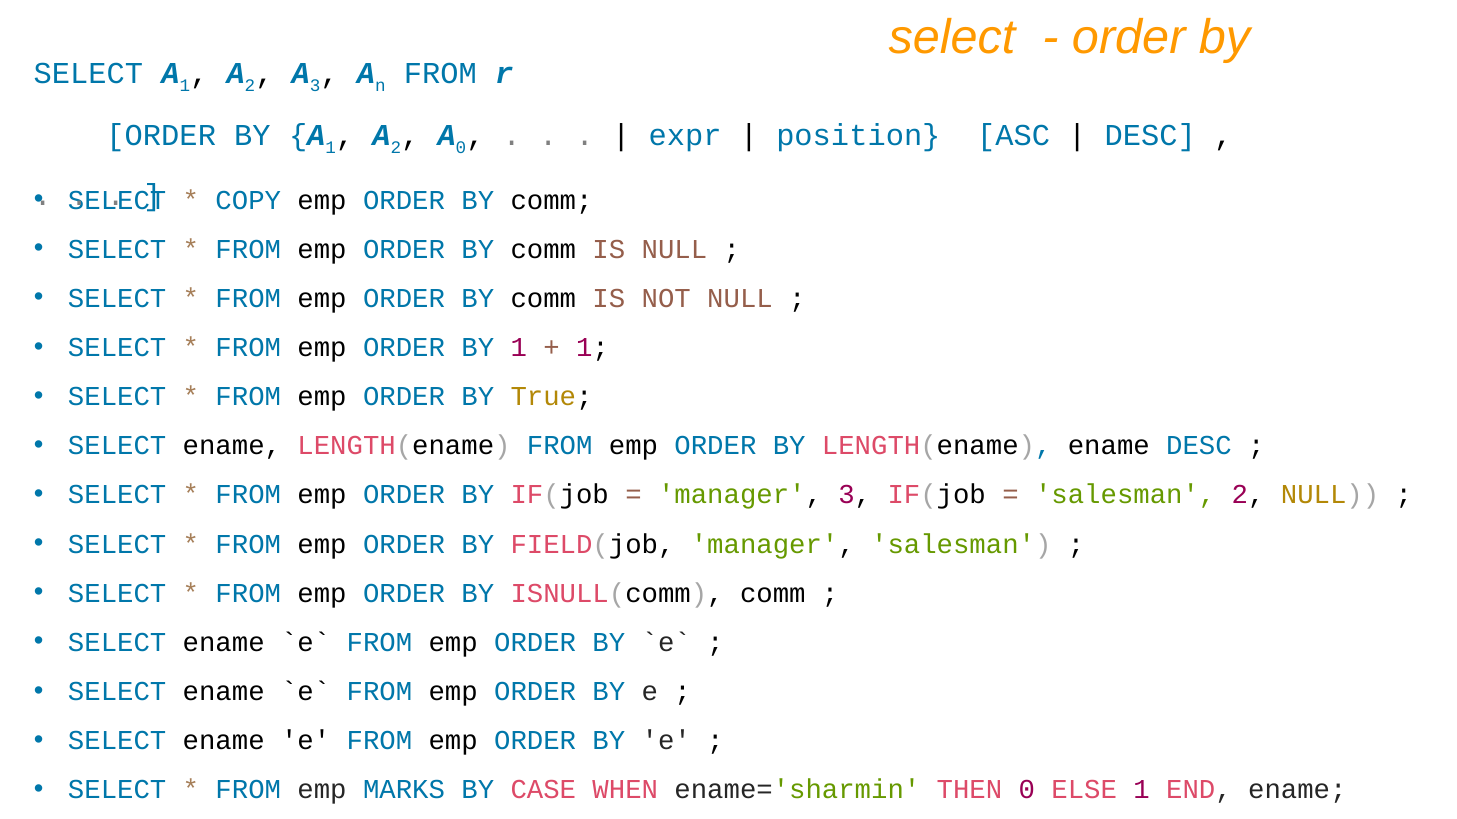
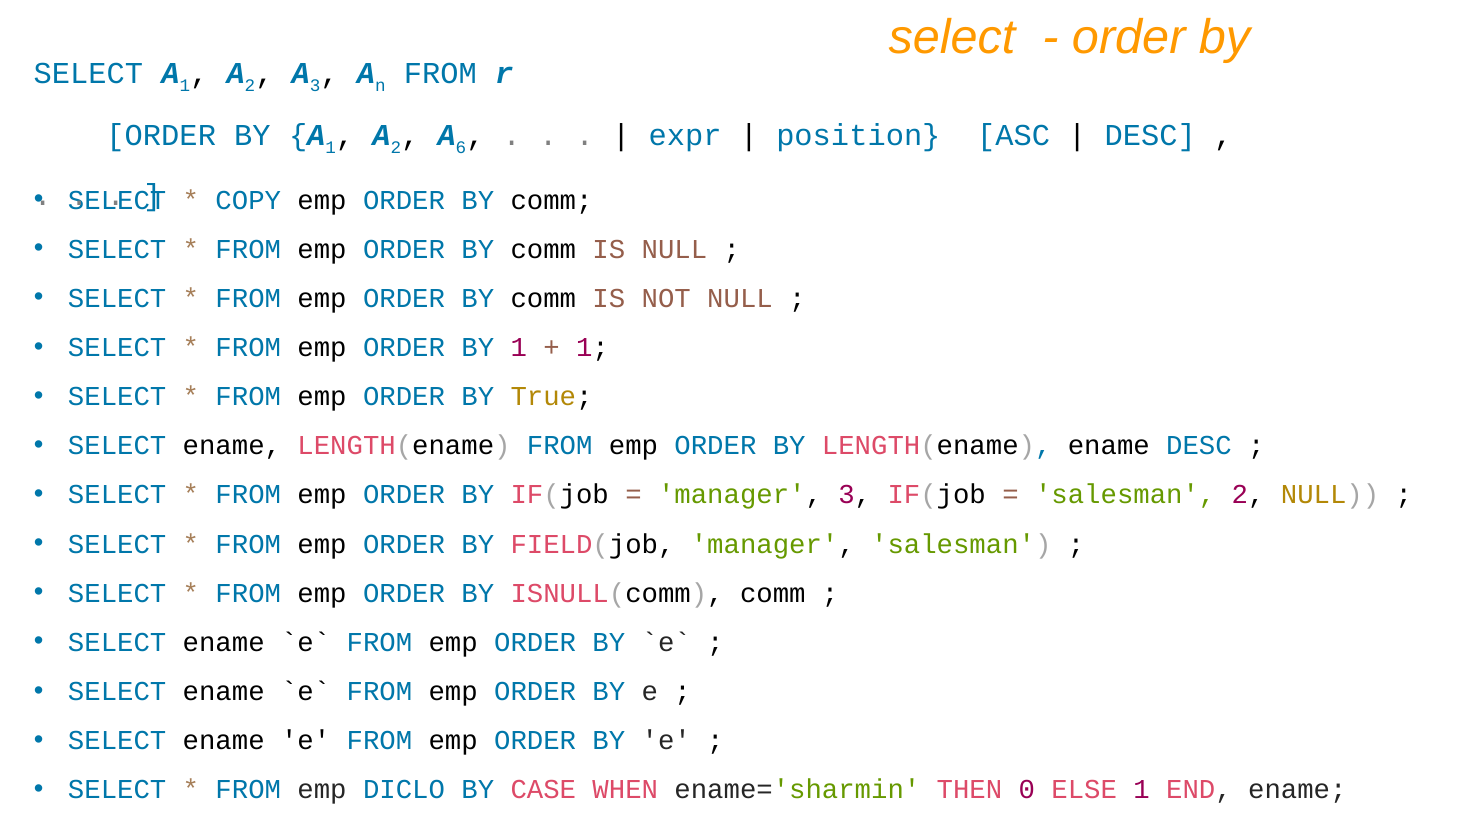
0 at (461, 148): 0 -> 6
MARKS: MARKS -> DICLO
